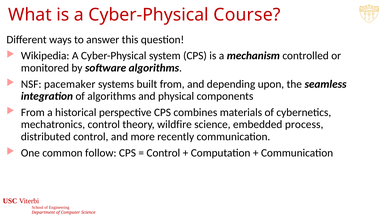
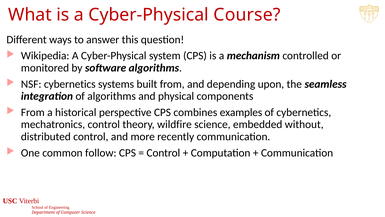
NSF pacemaker: pacemaker -> cybernetics
materials: materials -> examples
process: process -> without
